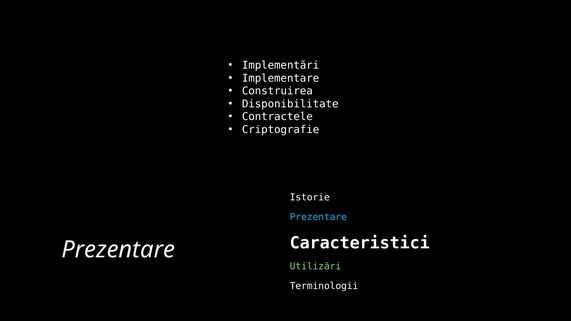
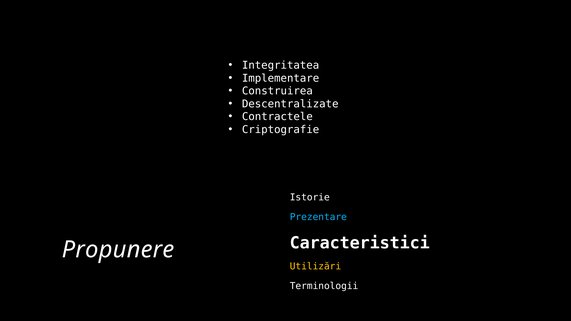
Implementări: Implementări -> Integritatea
Disponibilitate: Disponibilitate -> Descentralizate
Prezentare at (118, 250): Prezentare -> Propunere
Utilizări colour: light green -> yellow
